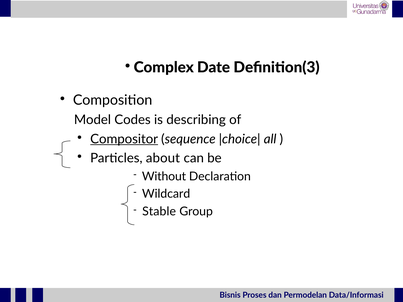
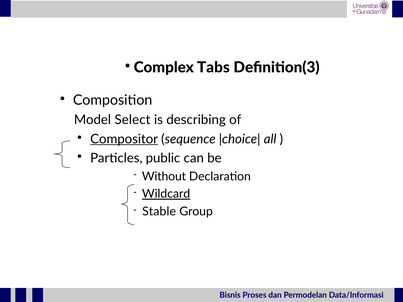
Date: Date -> Tabs
Codes: Codes -> Select
about: about -> public
Wildcard underline: none -> present
